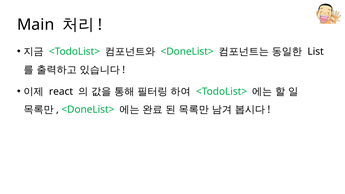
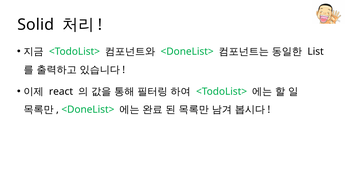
Main: Main -> Solid
